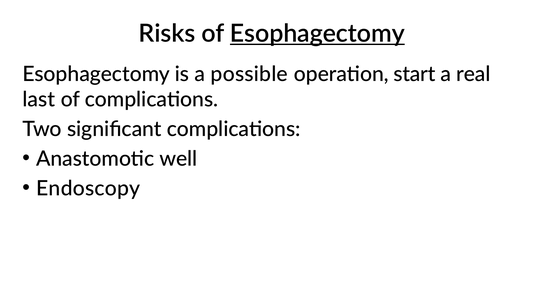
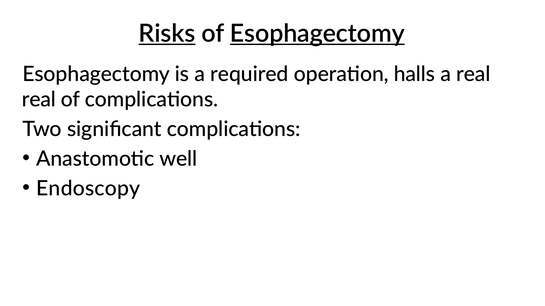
Risks underline: none -> present
possible: possible -> required
start: start -> halls
last at (39, 100): last -> real
